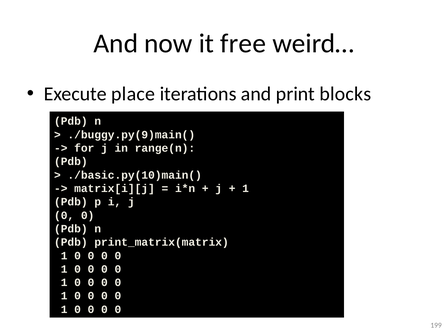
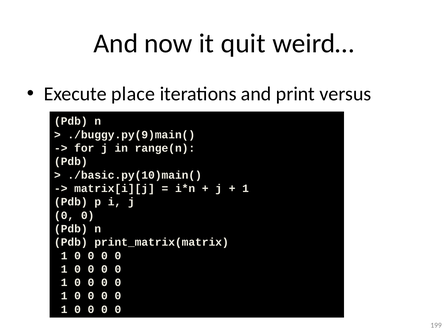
free: free -> quit
blocks: blocks -> versus
